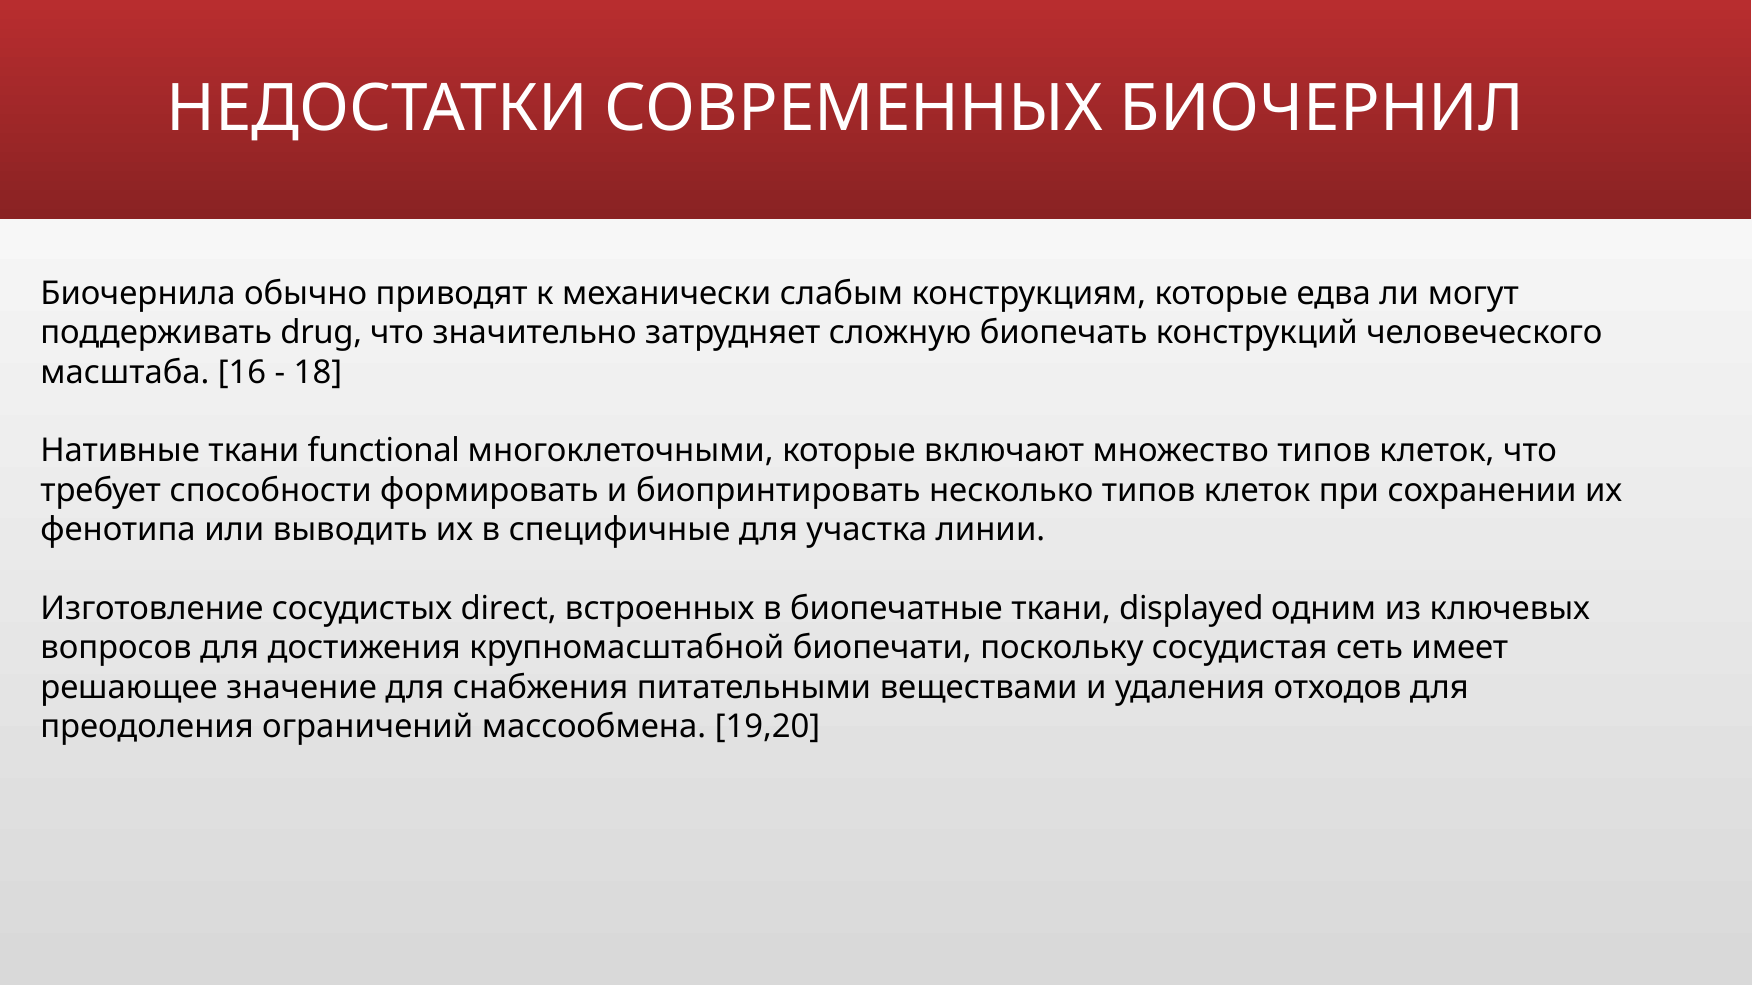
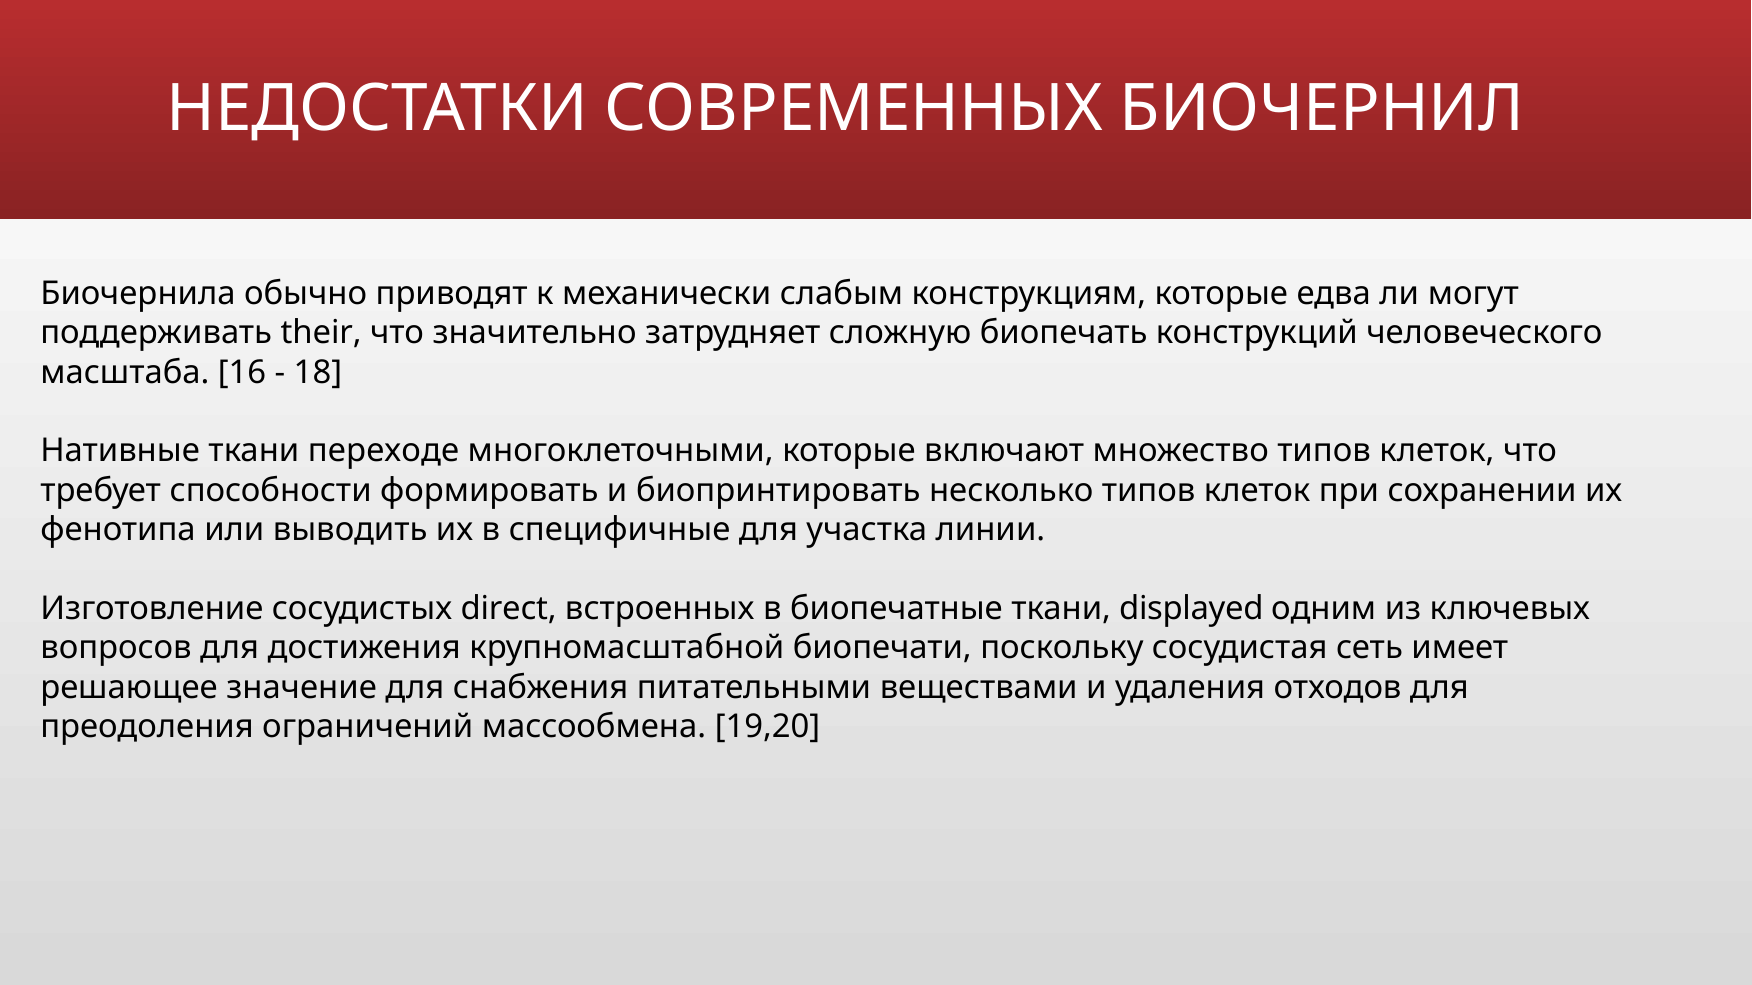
drug: drug -> their
functional: functional -> переходе
